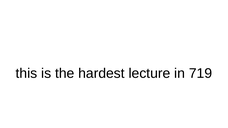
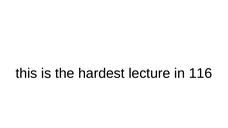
719: 719 -> 116
